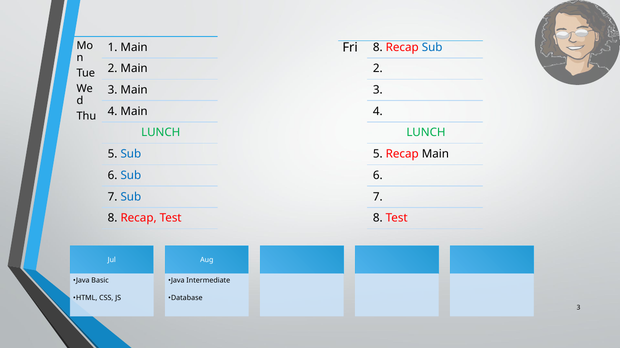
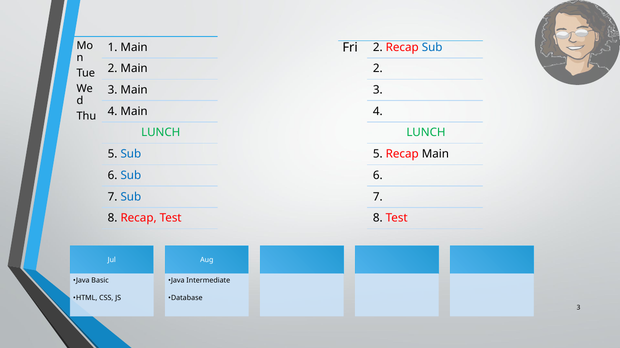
Fri 8: 8 -> 2
